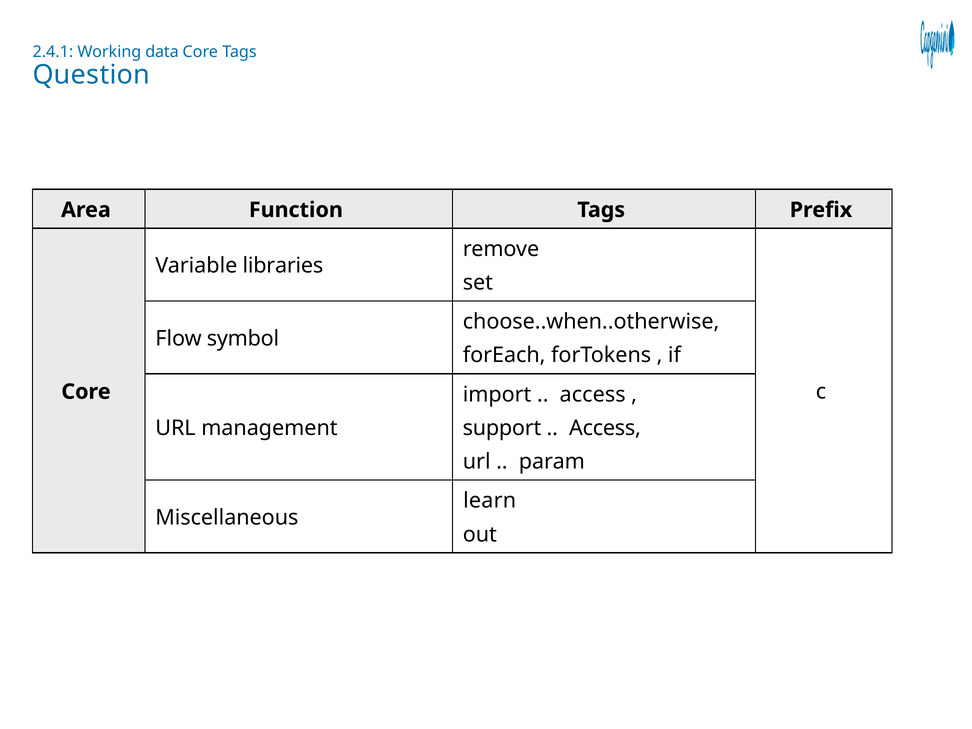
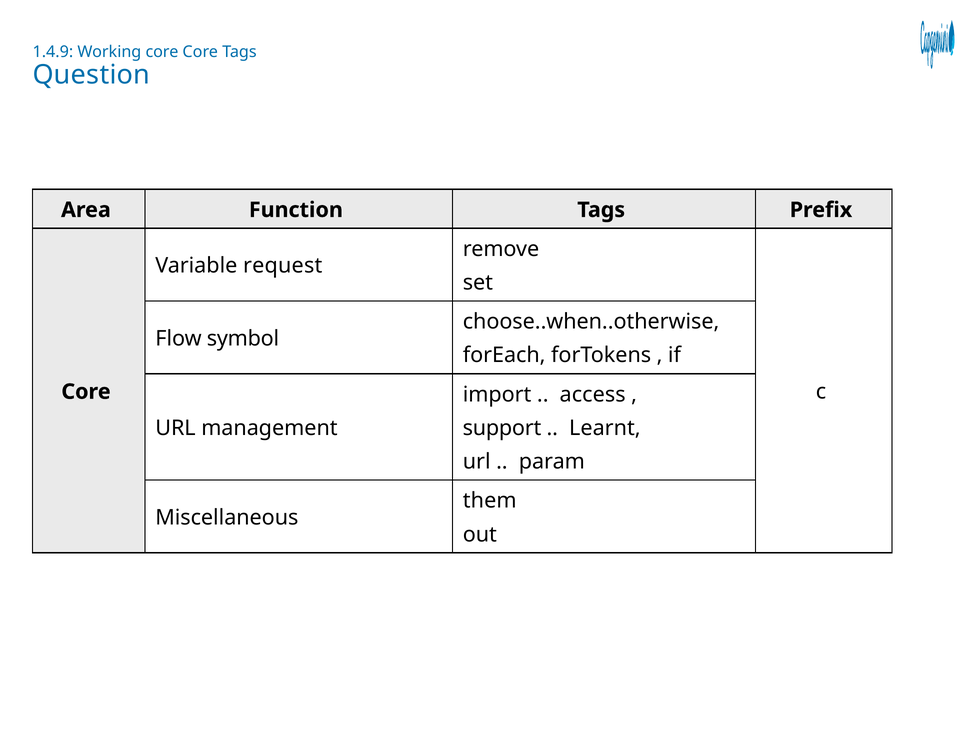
2.4.1: 2.4.1 -> 1.4.9
Working data: data -> core
libraries: libraries -> request
Access at (605, 428): Access -> Learnt
learn: learn -> them
